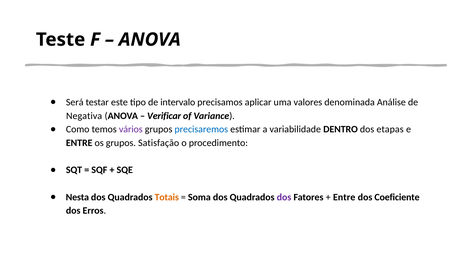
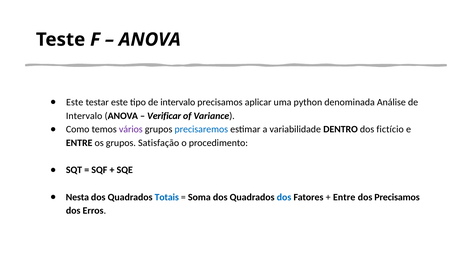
Será at (75, 102): Será -> Este
valores: valores -> python
Negativa at (84, 116): Negativa -> Intervalo
etapas: etapas -> fictício
Totais colour: orange -> blue
dos at (284, 197) colour: purple -> blue
dos Coeficiente: Coeficiente -> Precisamos
